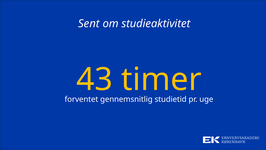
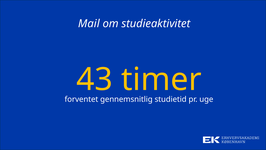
Sent: Sent -> Mail
